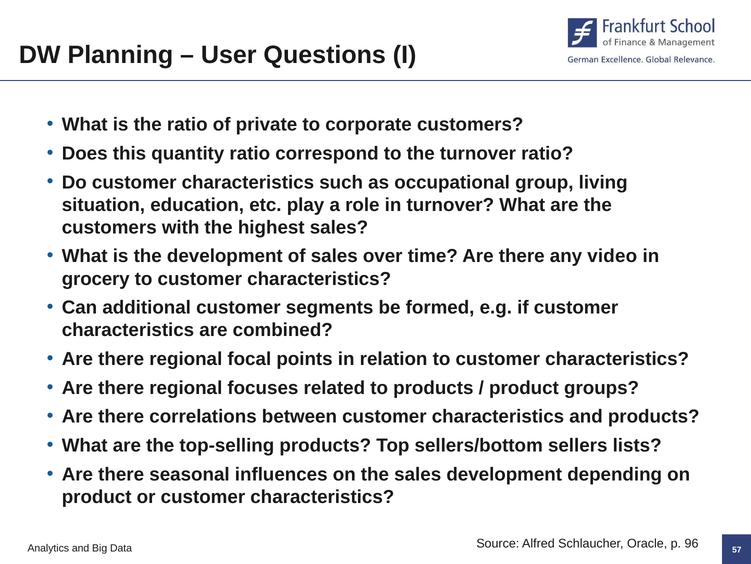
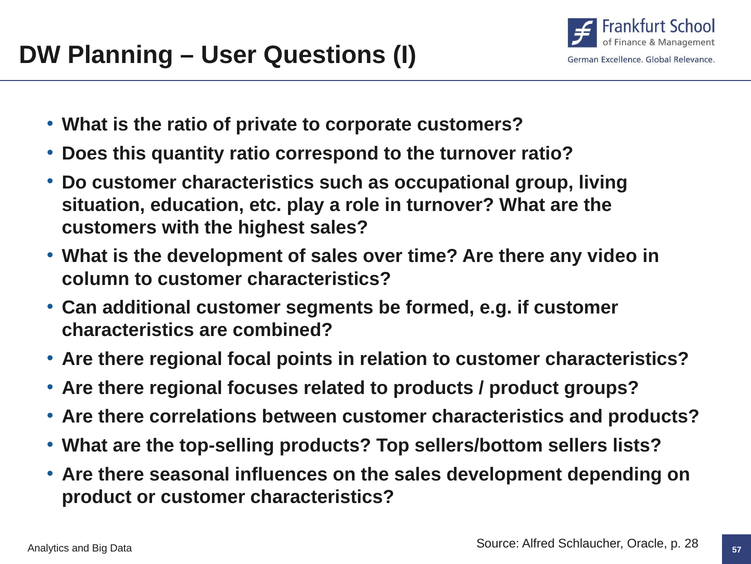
grocery: grocery -> column
96: 96 -> 28
